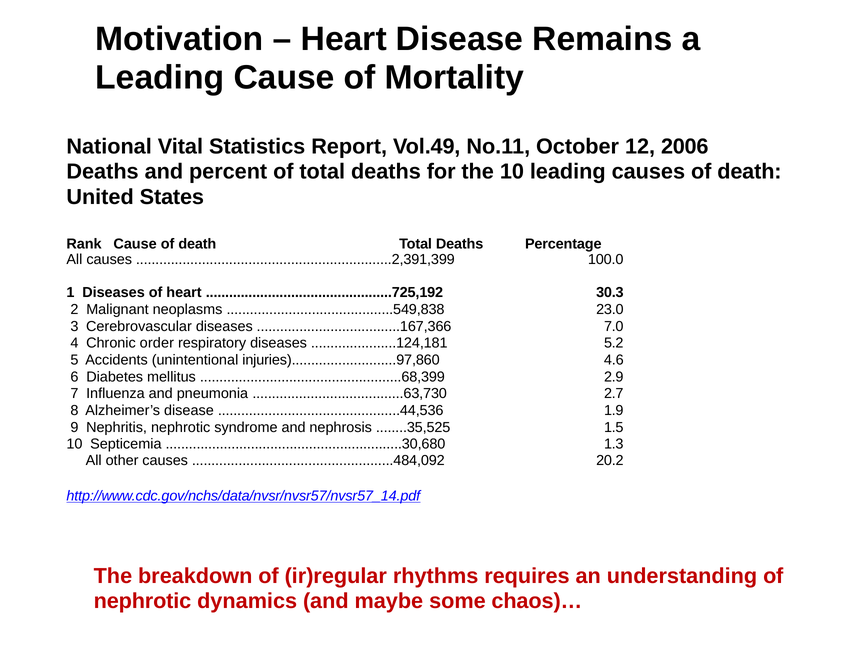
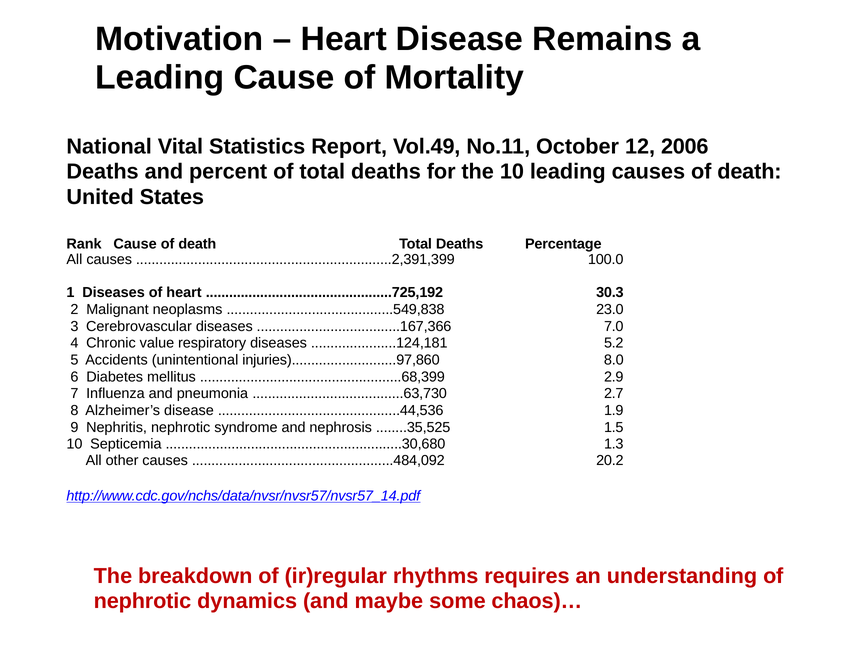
order: order -> value
4.6: 4.6 -> 8.0
